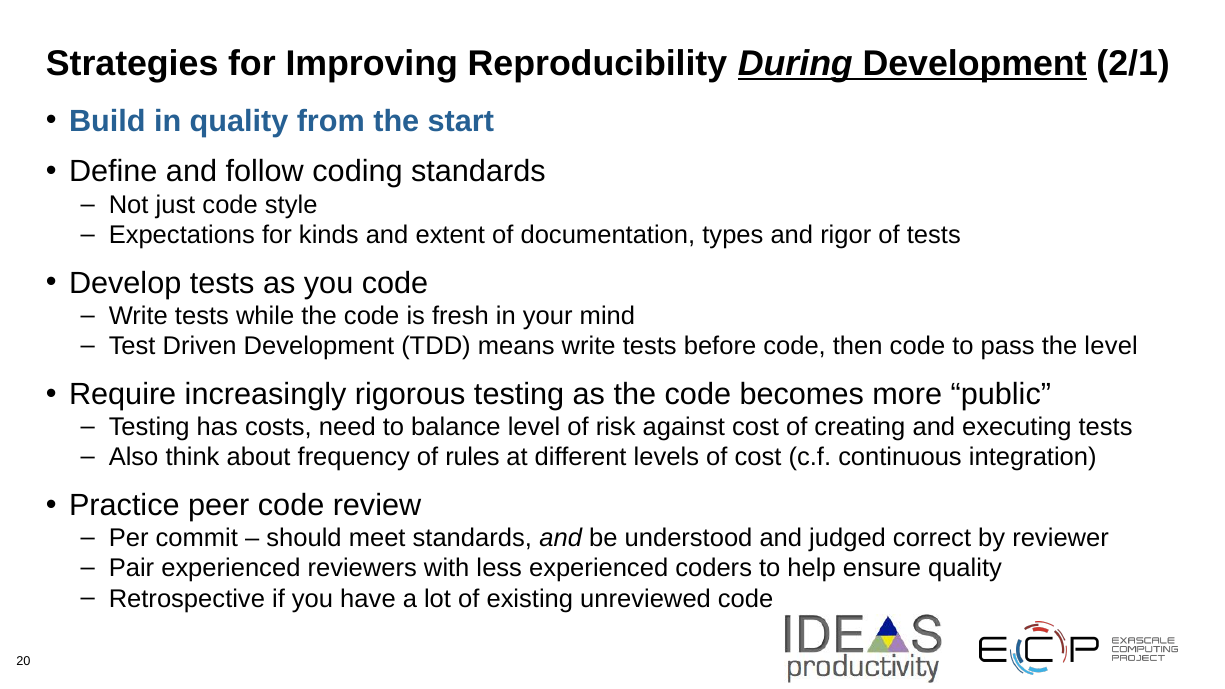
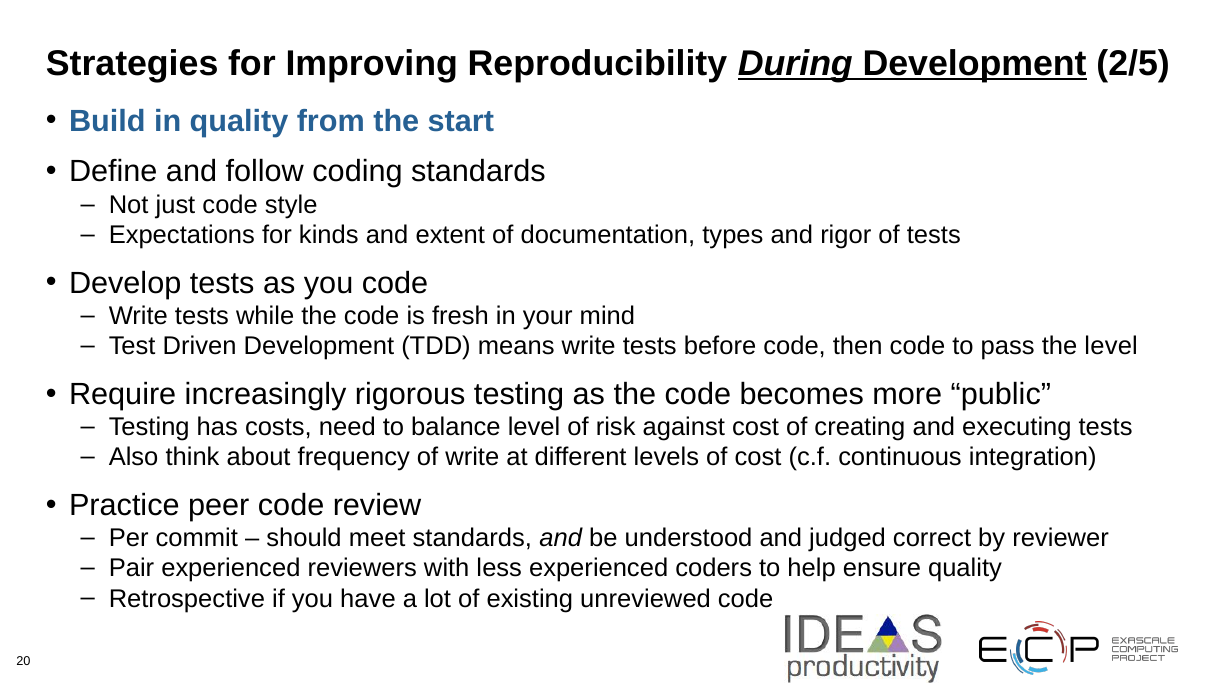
2/1: 2/1 -> 2/5
of rules: rules -> write
